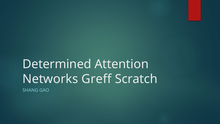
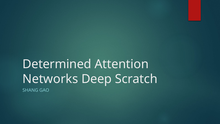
Greff: Greff -> Deep
